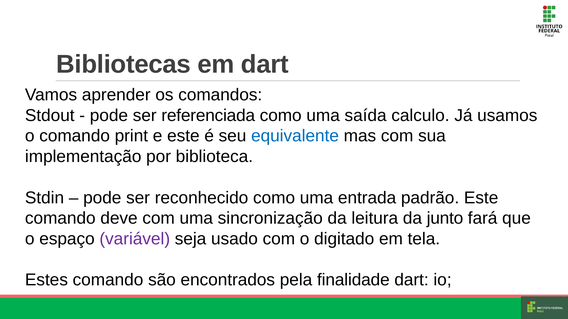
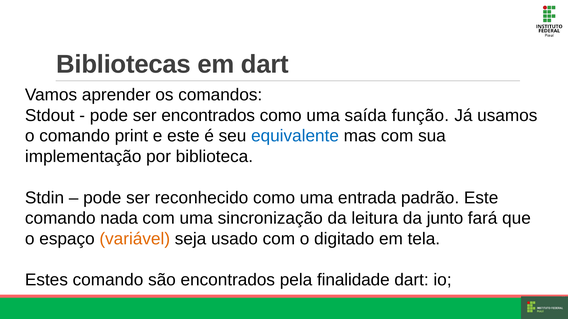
ser referenciada: referenciada -> encontrados
calculo: calculo -> função
deve: deve -> nada
variável colour: purple -> orange
